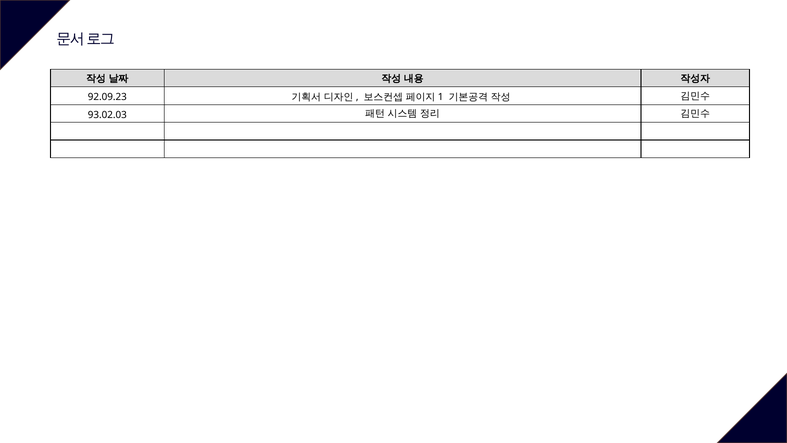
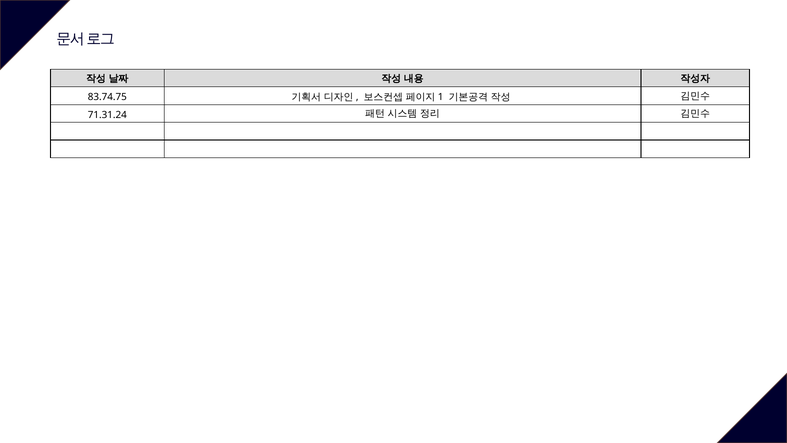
92.09.23: 92.09.23 -> 83.74.75
93.02.03: 93.02.03 -> 71.31.24
